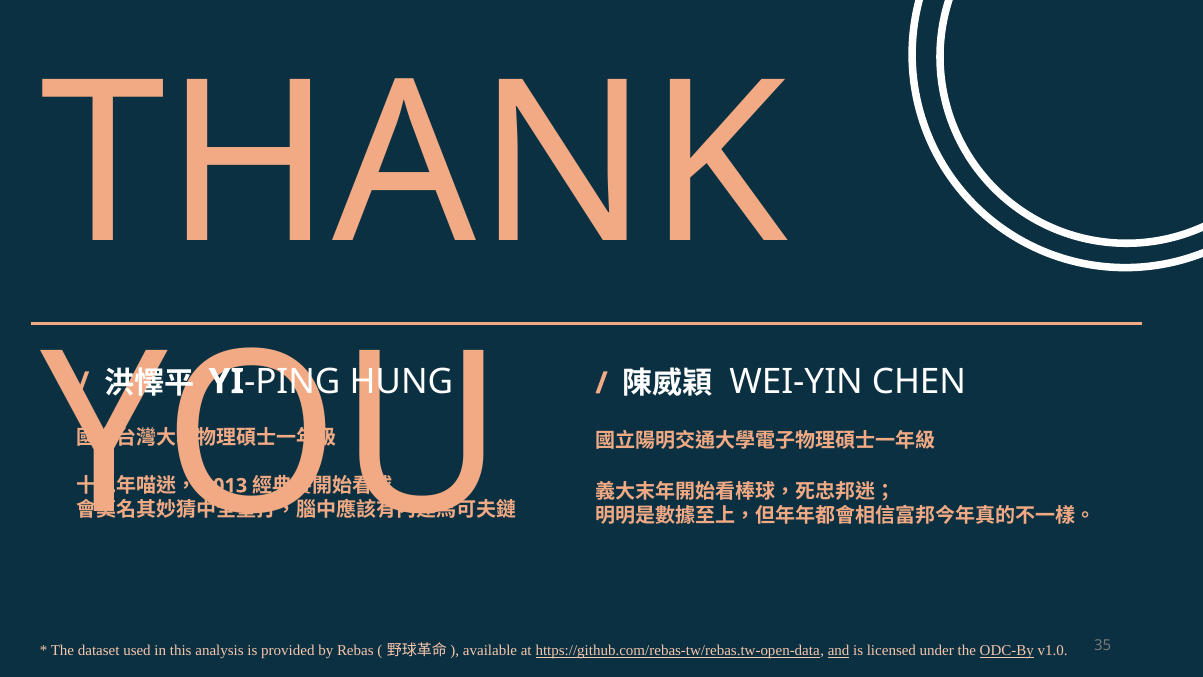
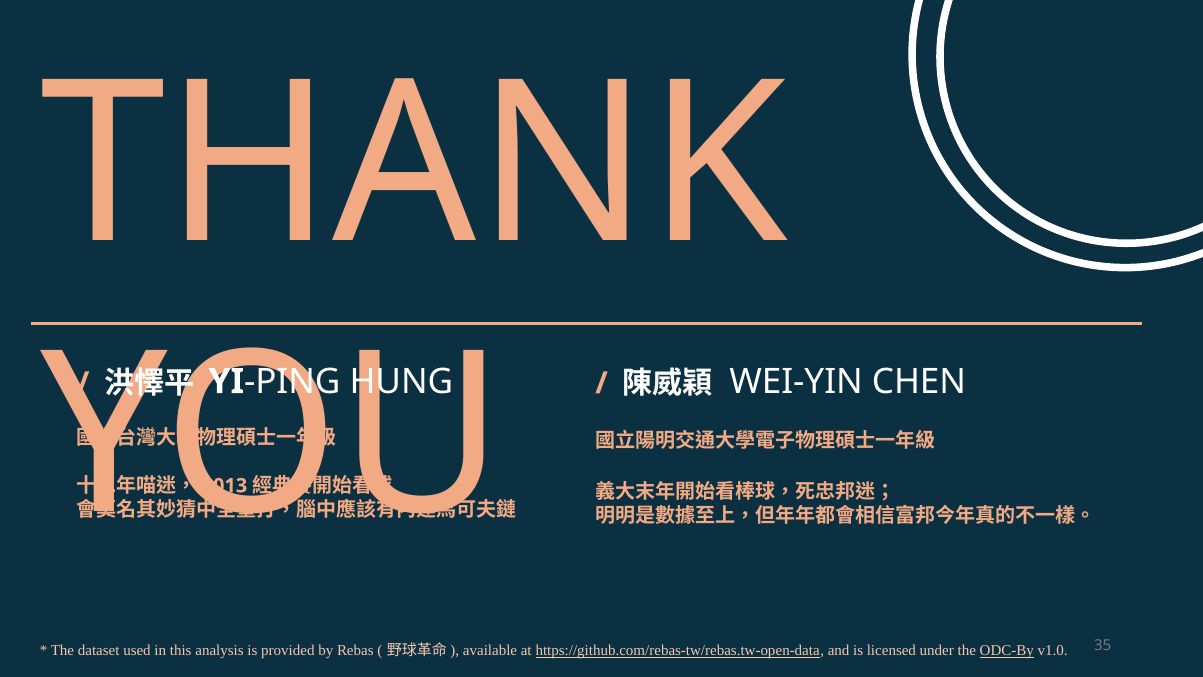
and underline: present -> none
